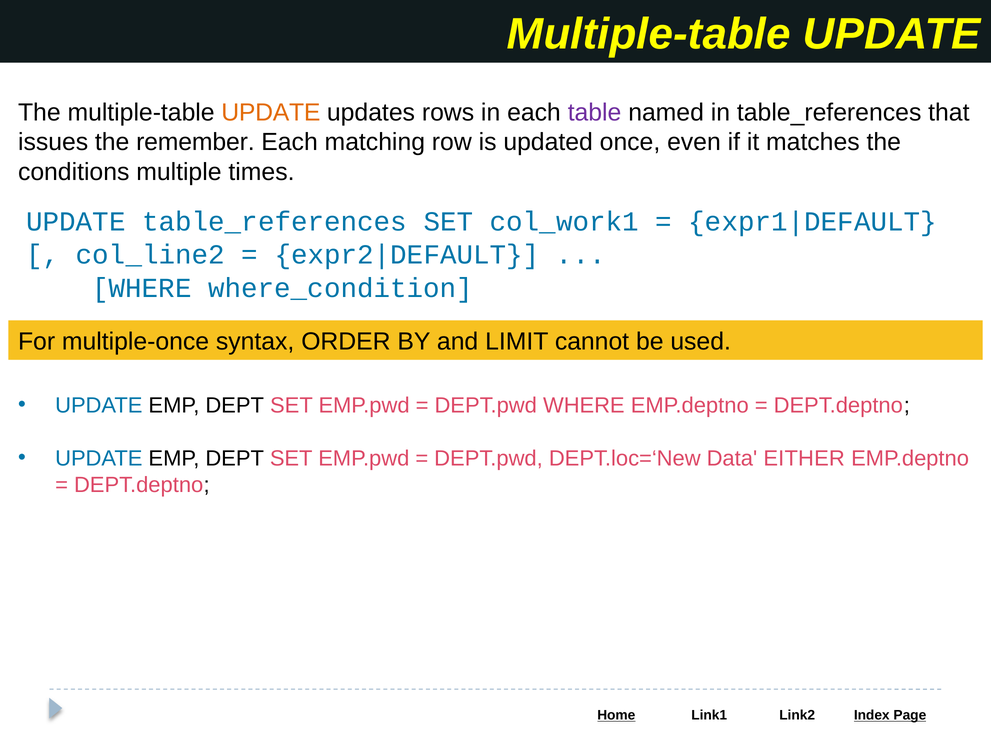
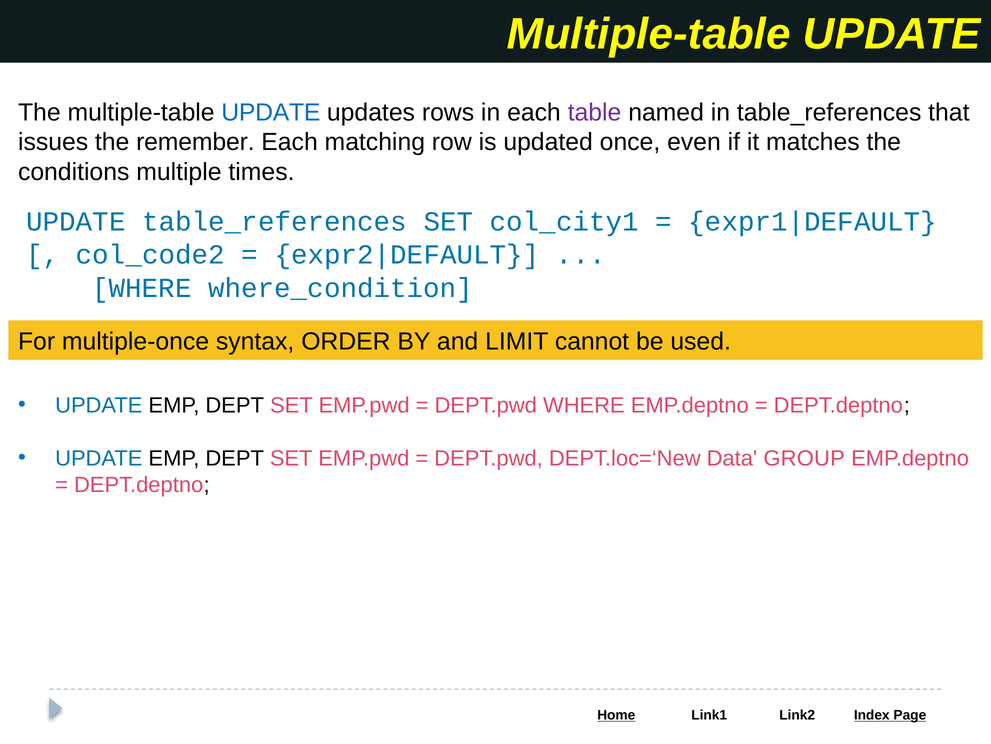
UPDATE at (271, 112) colour: orange -> blue
col_work1: col_work1 -> col_city1
col_line2: col_line2 -> col_code2
EITHER: EITHER -> GROUP
